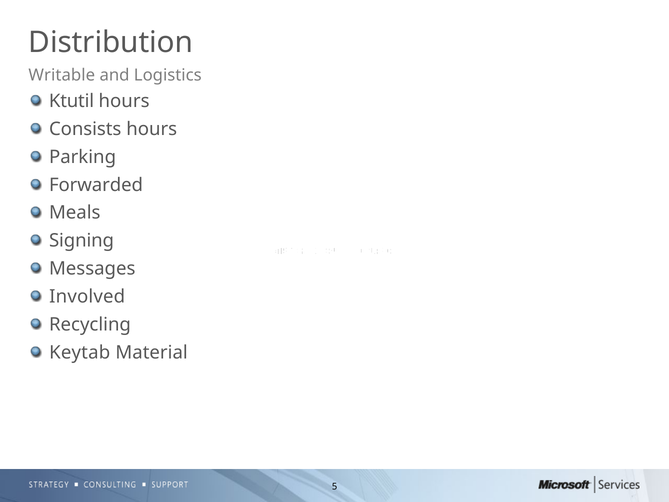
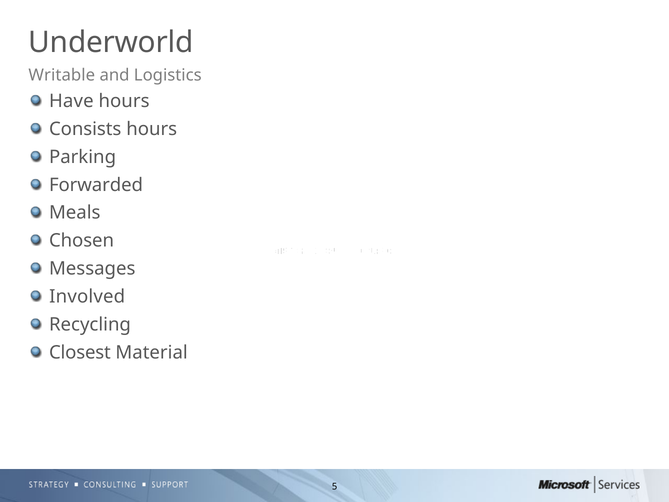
Distribution: Distribution -> Underworld
Ktutil: Ktutil -> Have
Signing: Signing -> Chosen
Keytab: Keytab -> Closest
